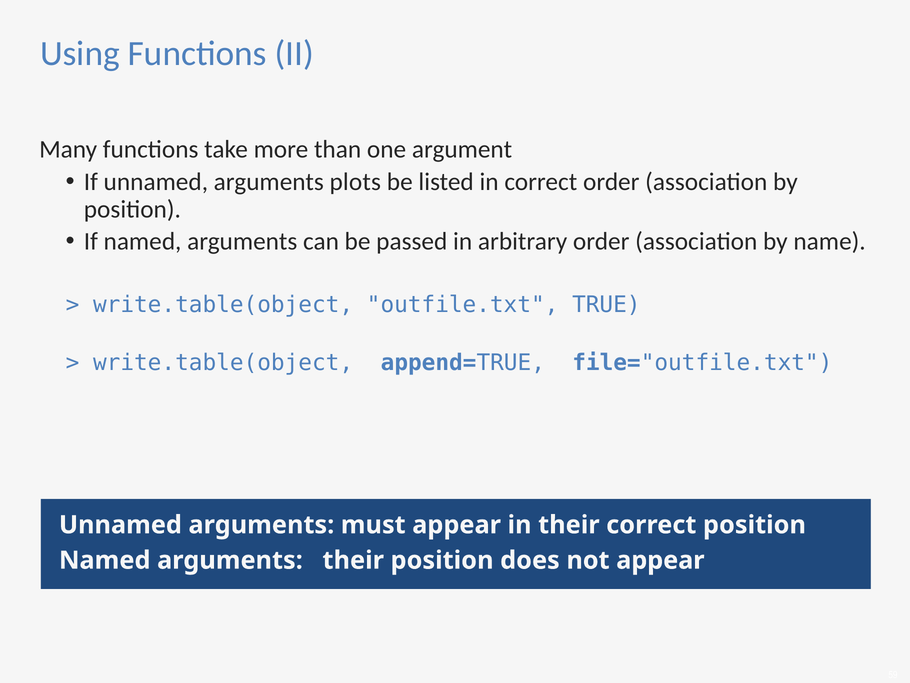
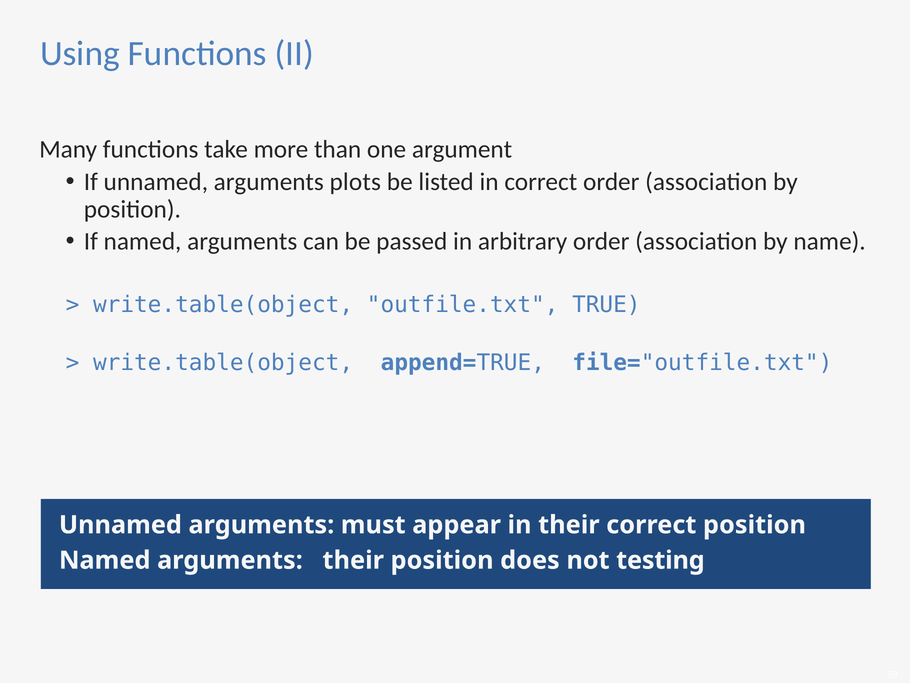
not appear: appear -> testing
